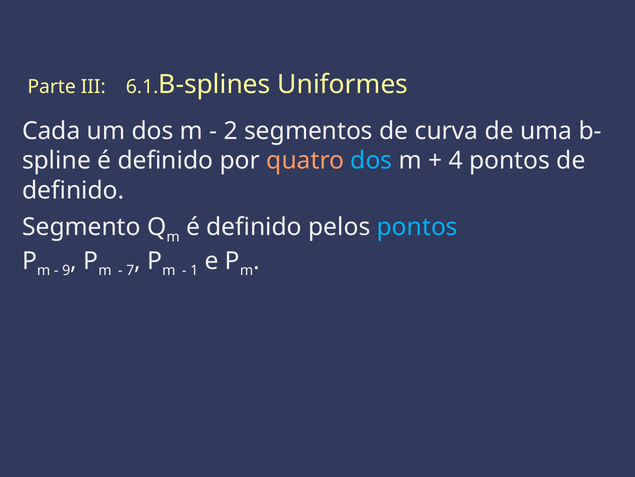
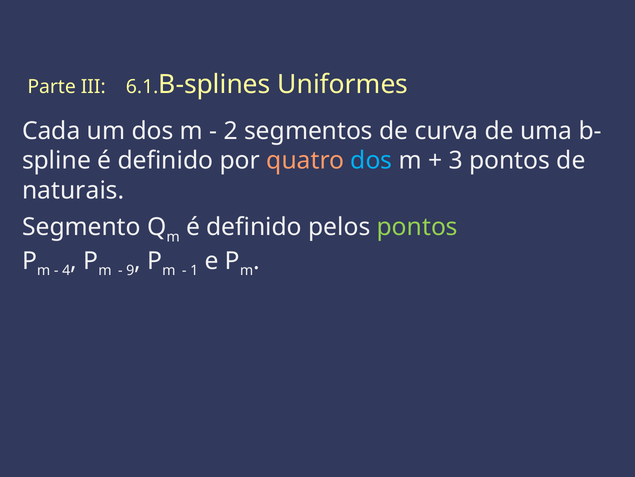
4: 4 -> 3
definido at (73, 190): definido -> naturais
pontos at (417, 227) colour: light blue -> light green
9: 9 -> 4
7: 7 -> 9
